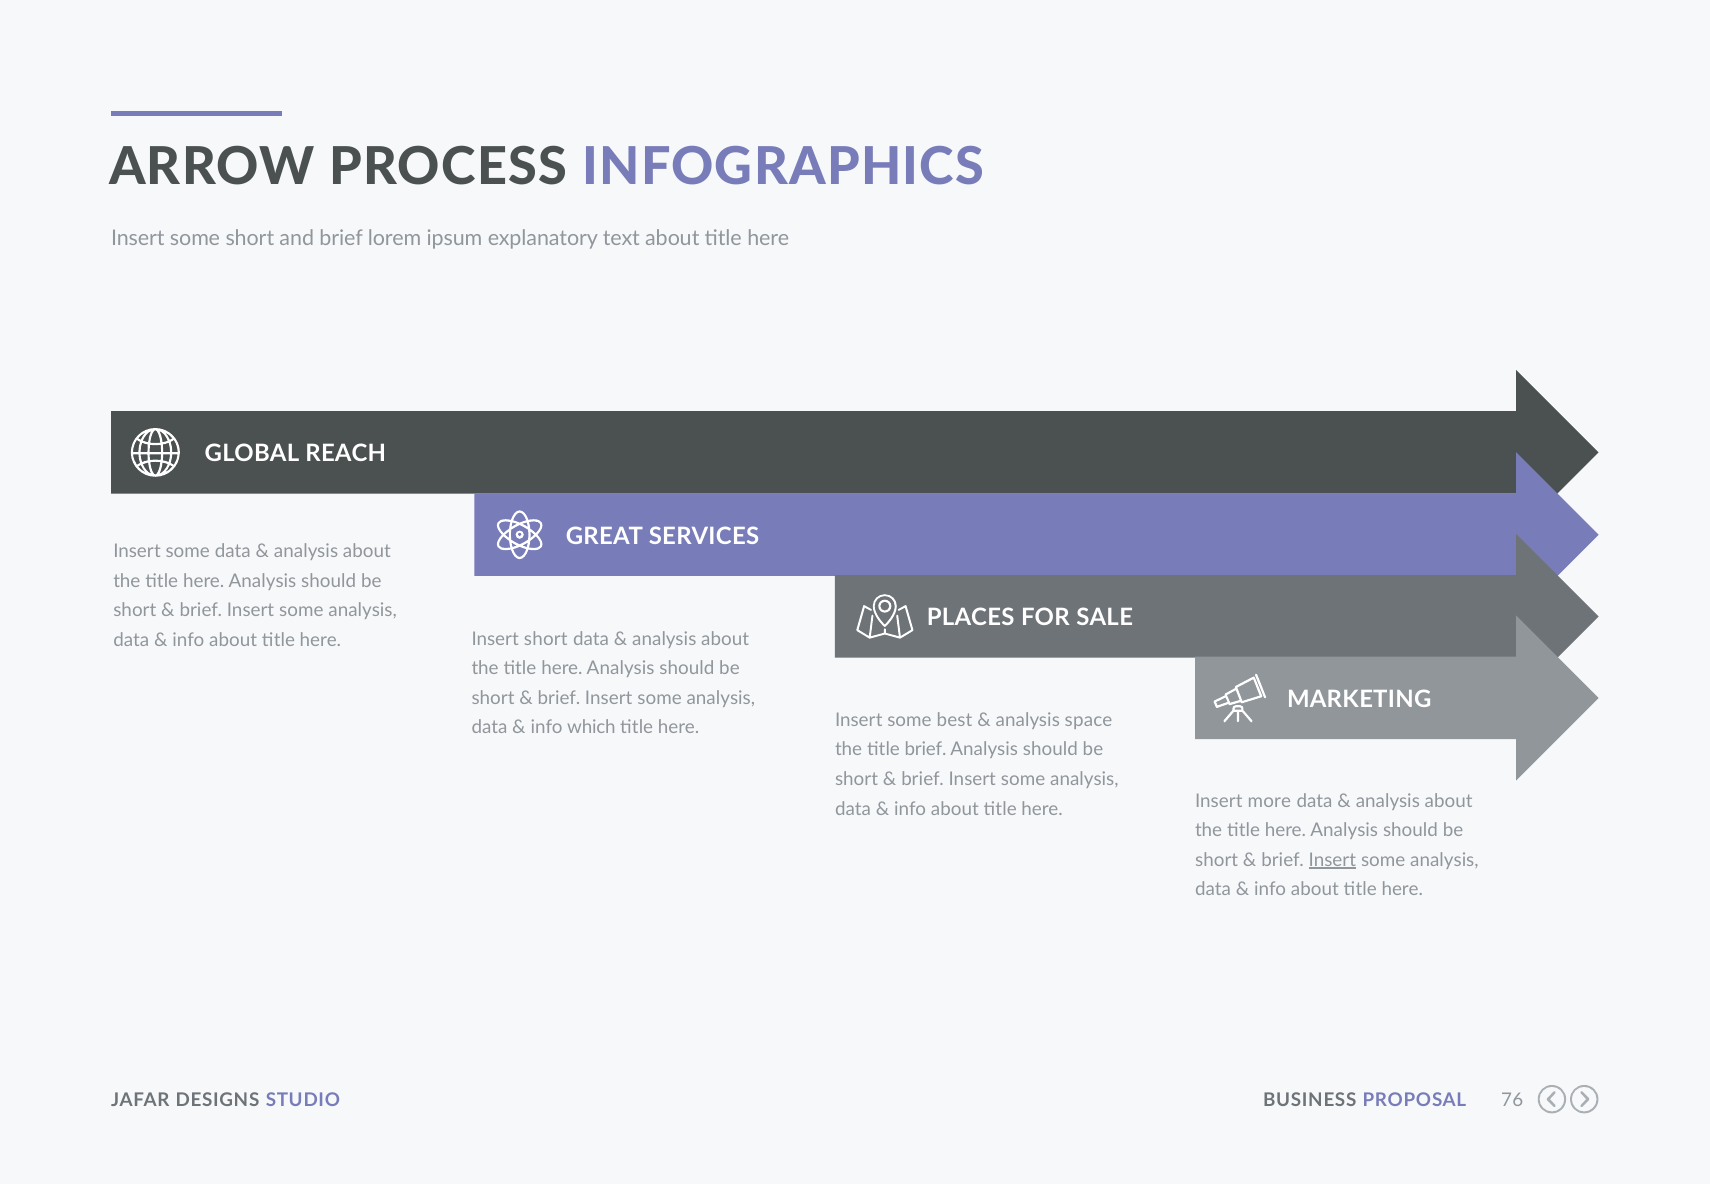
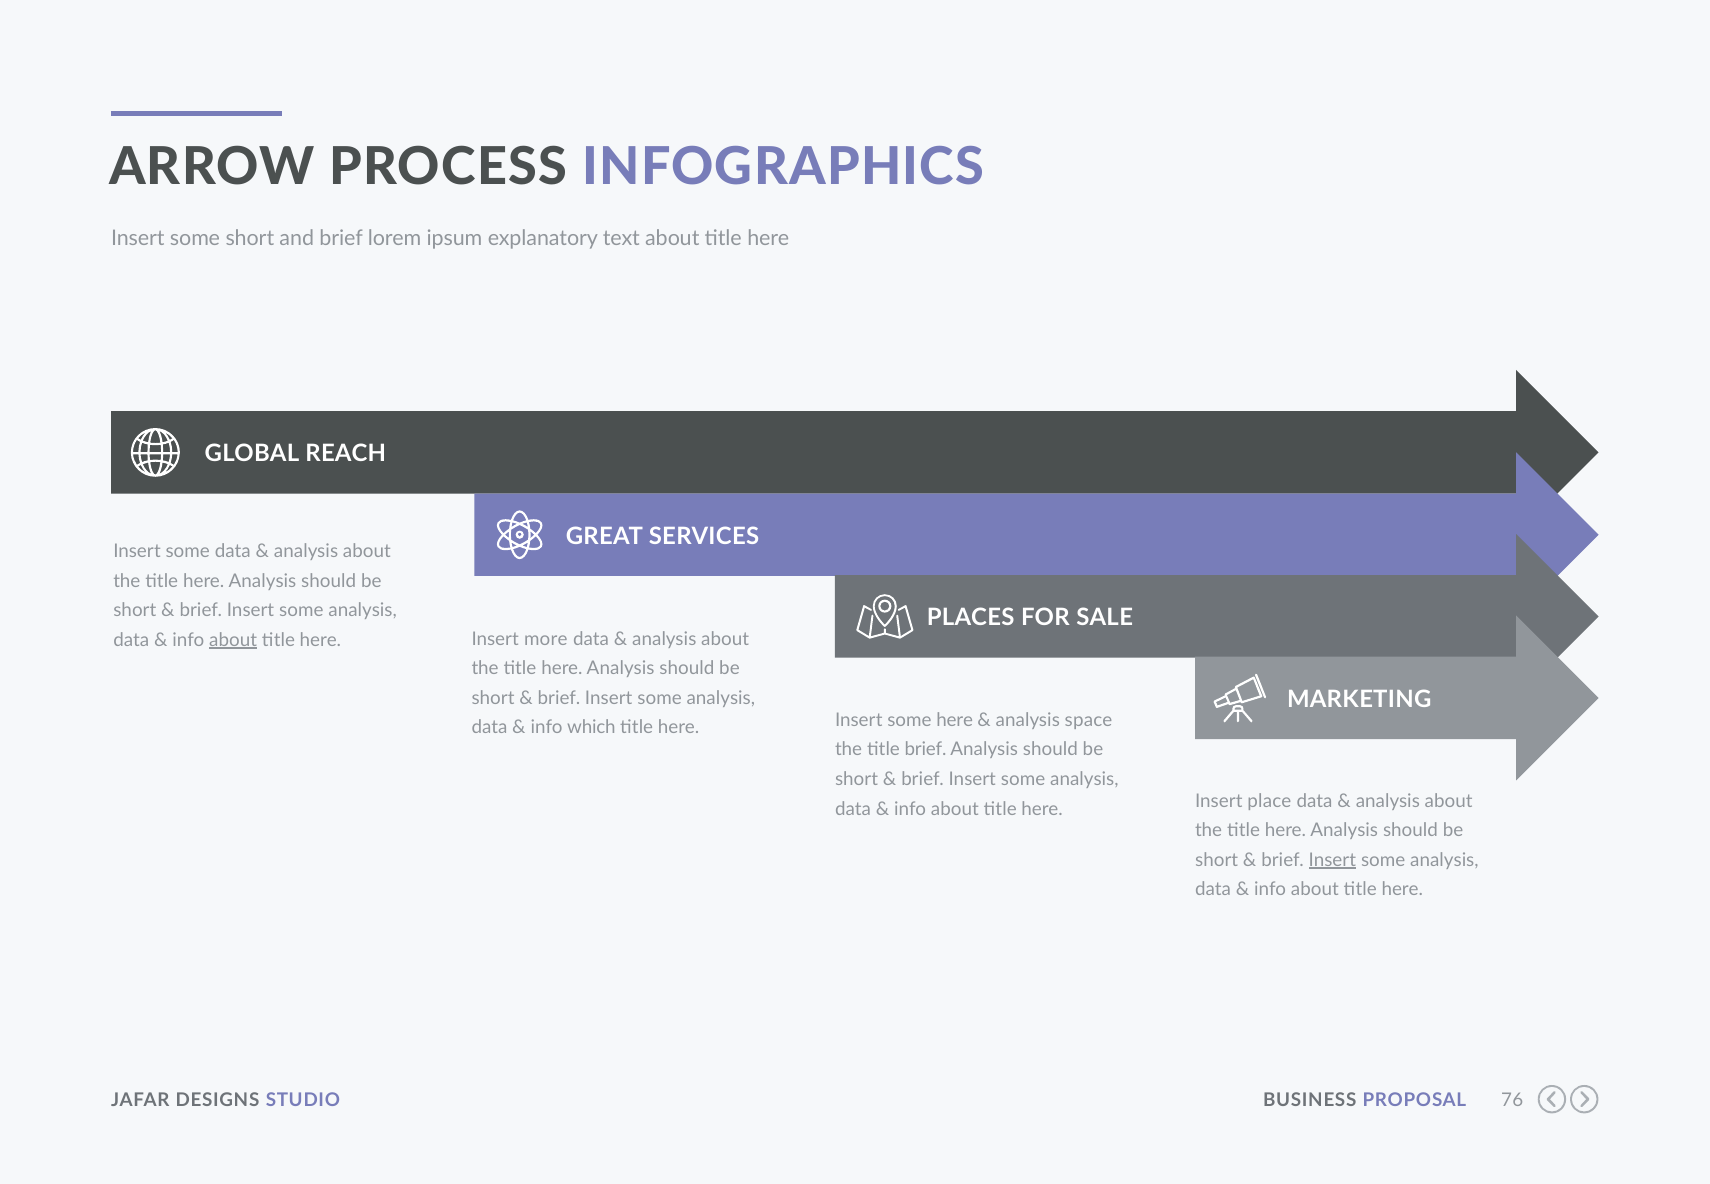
Insert short: short -> more
about at (233, 640) underline: none -> present
some best: best -> here
more: more -> place
